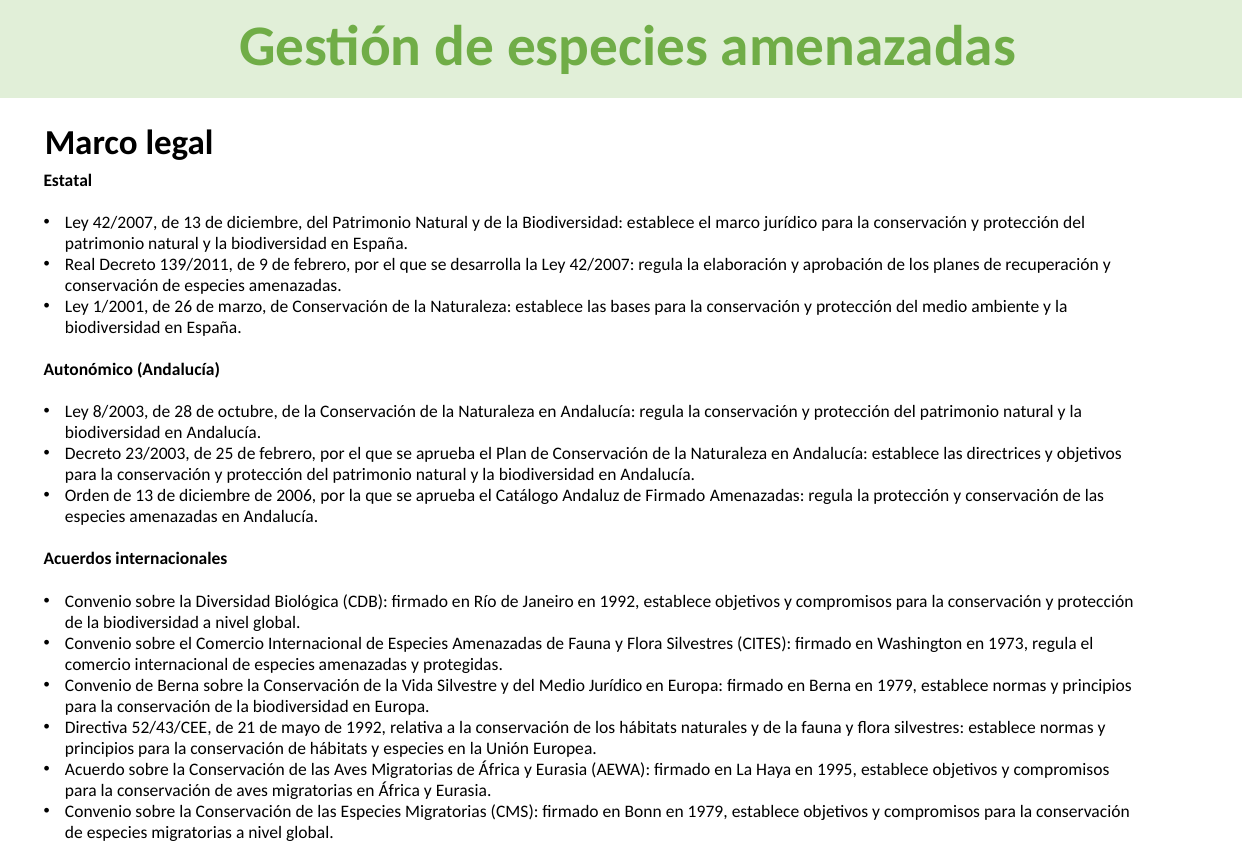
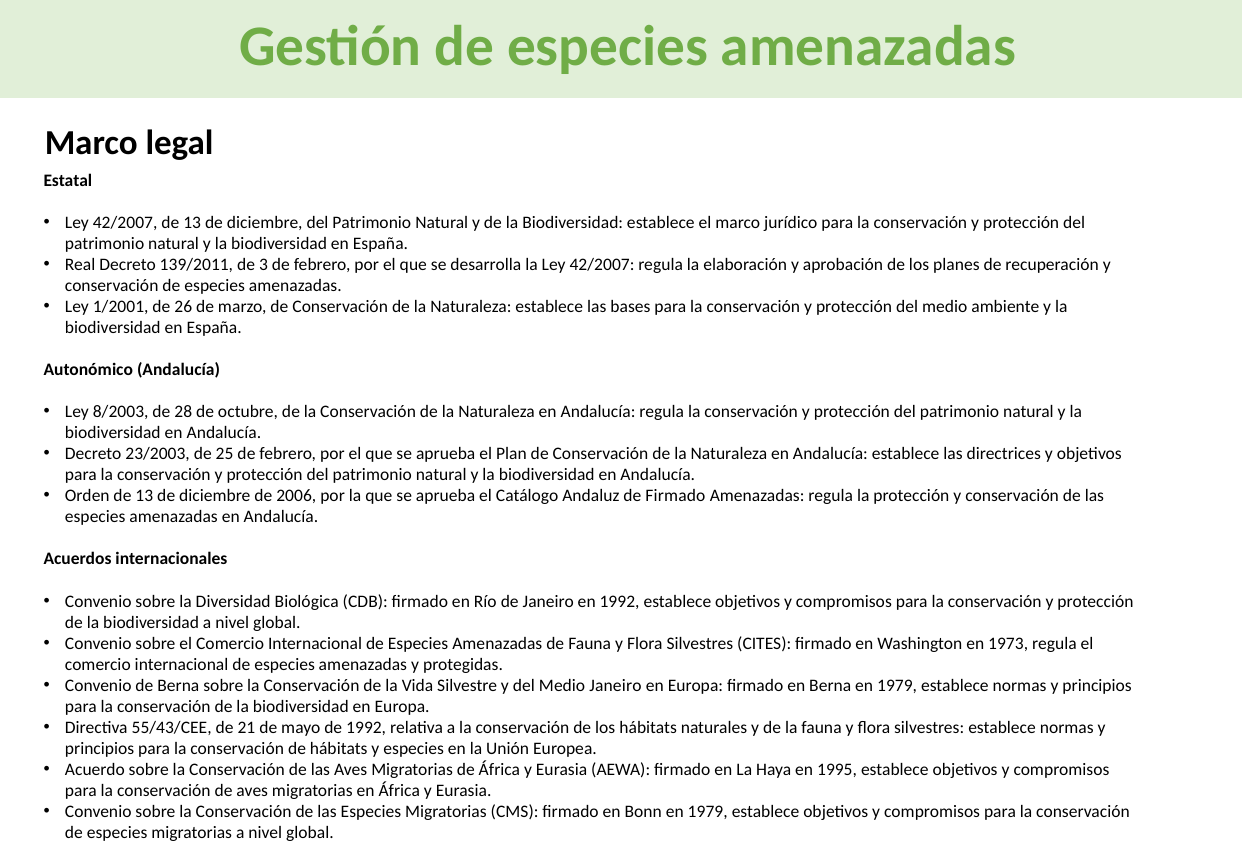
9: 9 -> 3
Medio Jurídico: Jurídico -> Janeiro
52/43/CEE: 52/43/CEE -> 55/43/CEE
